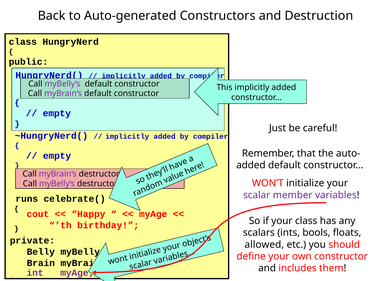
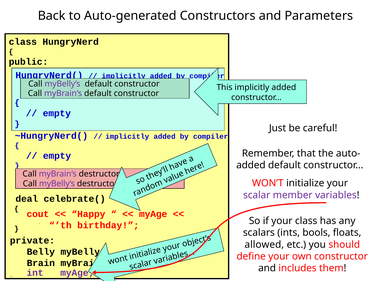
Destruction: Destruction -> Parameters
runs: runs -> deal
